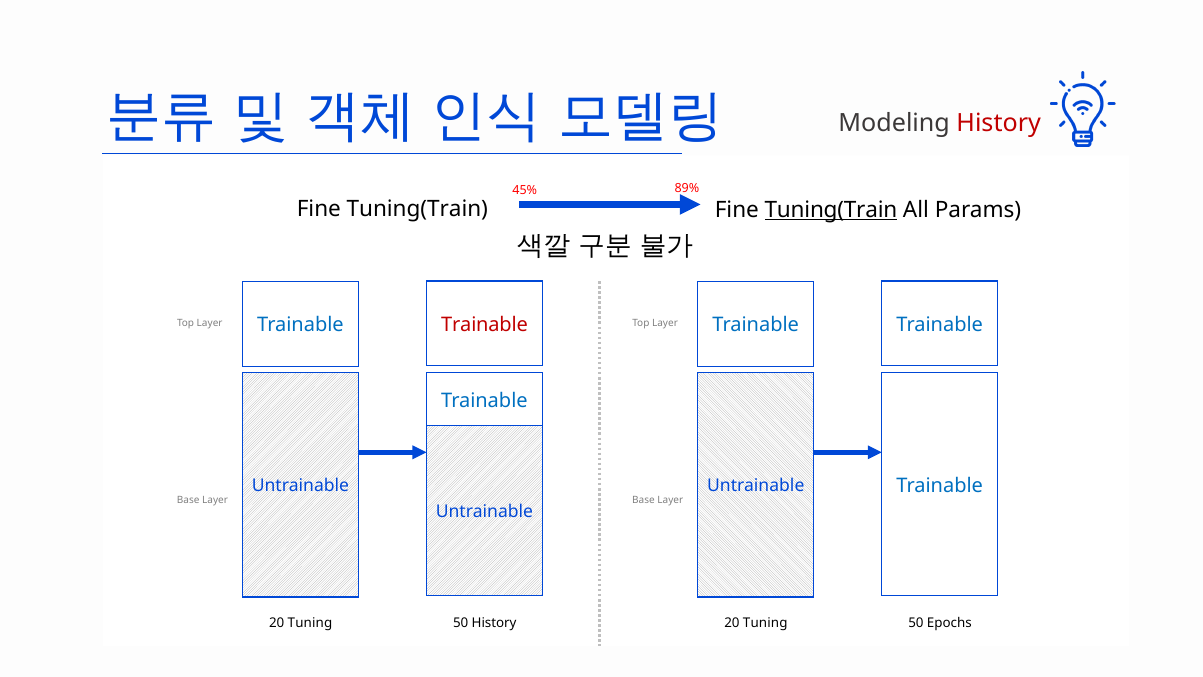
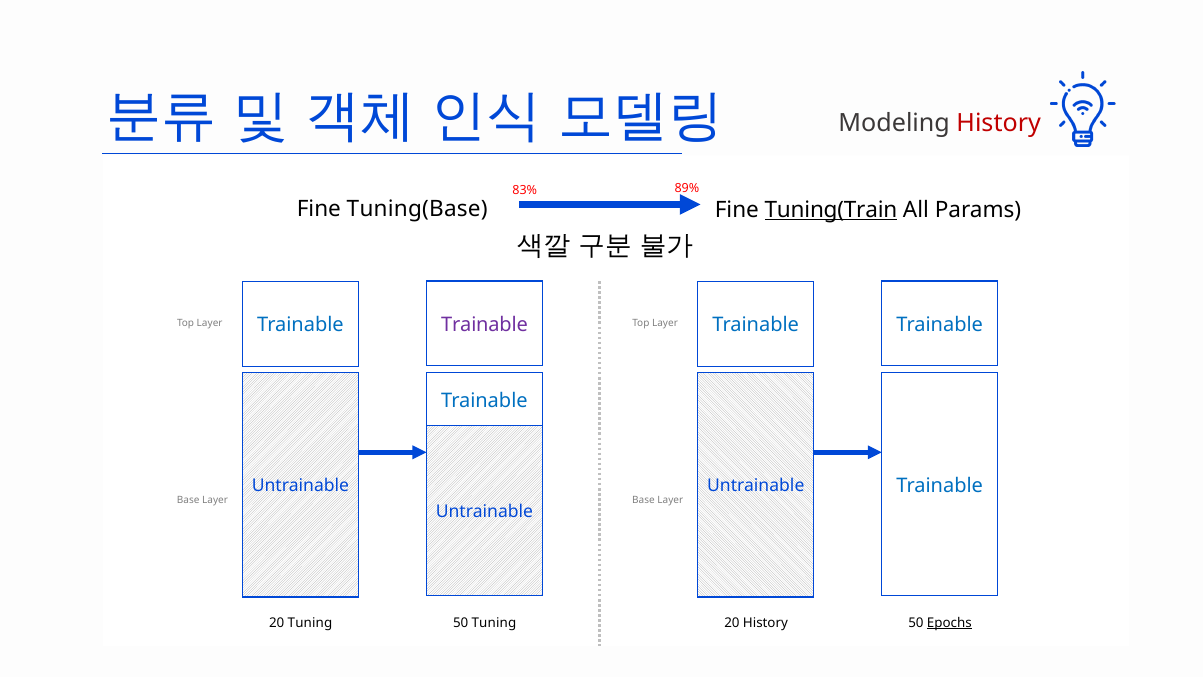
45%: 45% -> 83%
Tuning(Train at (417, 209): Tuning(Train -> Tuning(Base
Trainable at (485, 325) colour: red -> purple
50 History: History -> Tuning
Tuning at (765, 622): Tuning -> History
Epochs underline: none -> present
